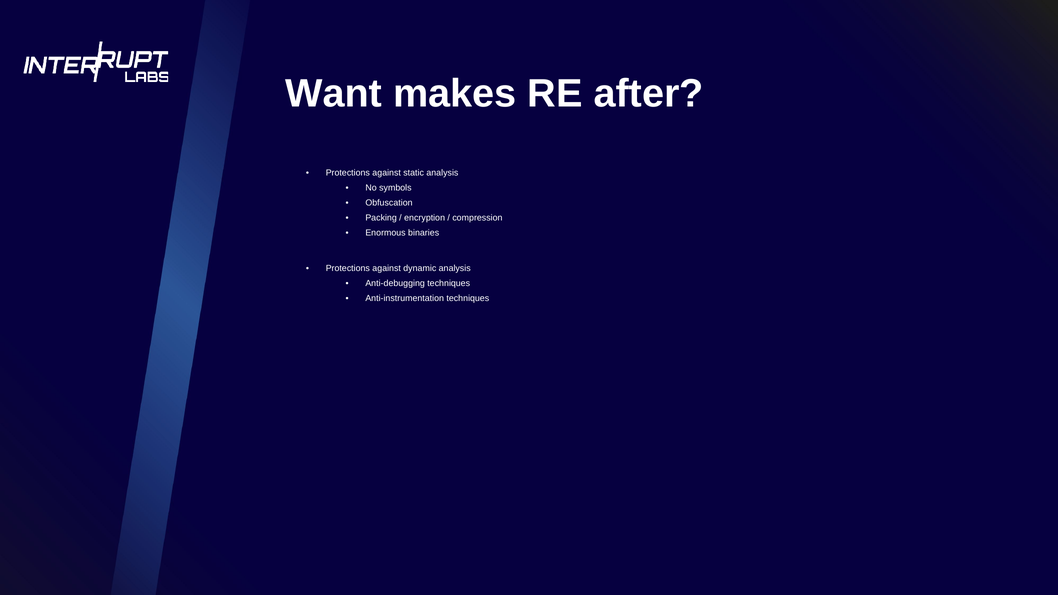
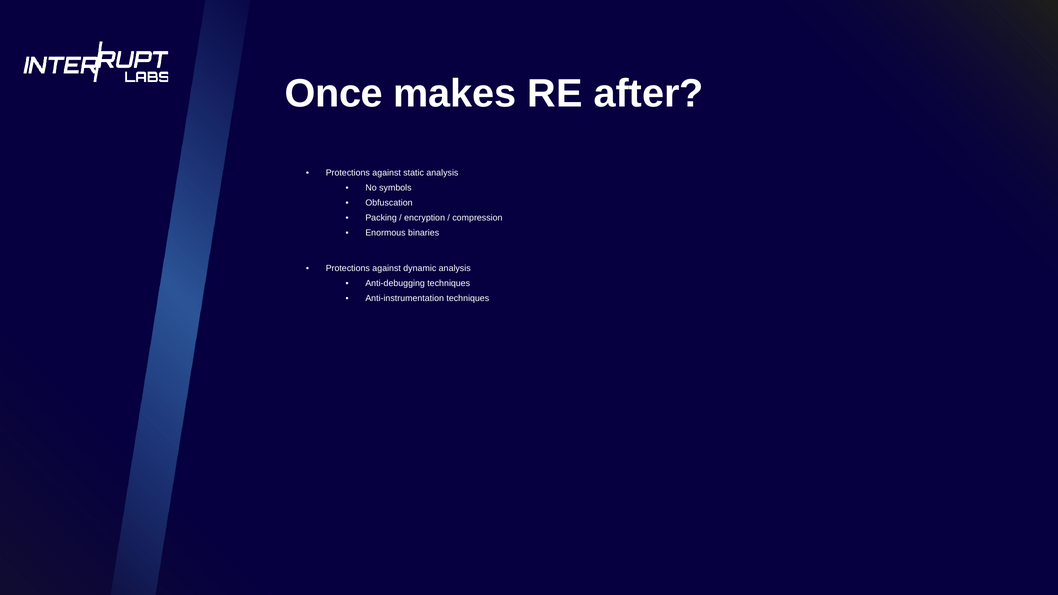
Want: Want -> Once
